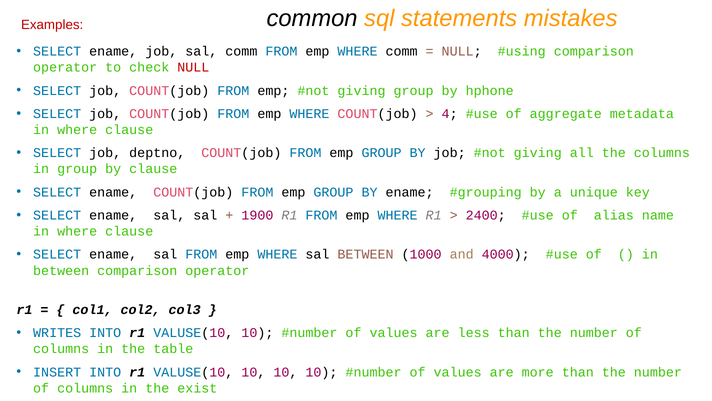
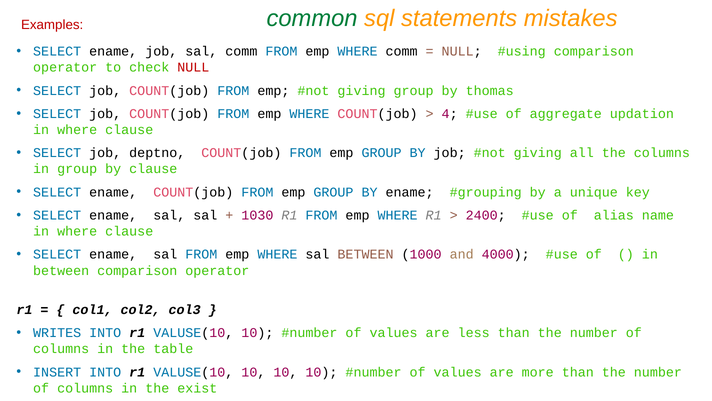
common colour: black -> green
hphone: hphone -> thomas
metadata: metadata -> updation
1900: 1900 -> 1030
